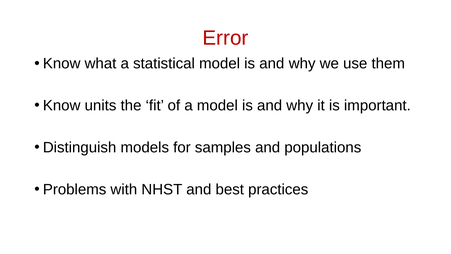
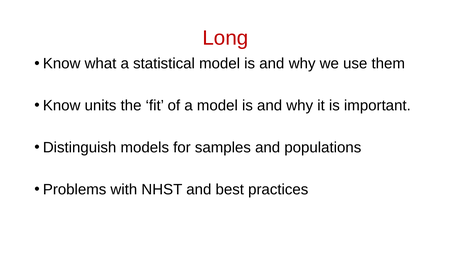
Error: Error -> Long
